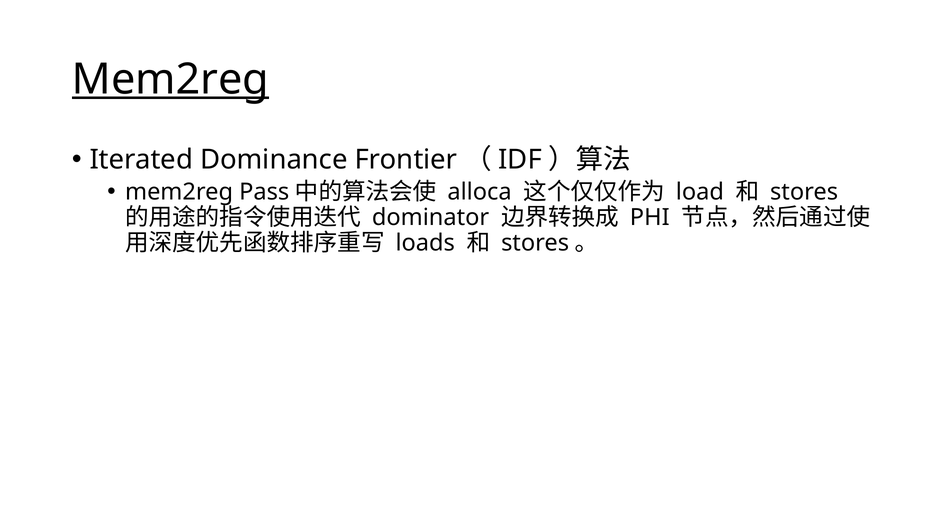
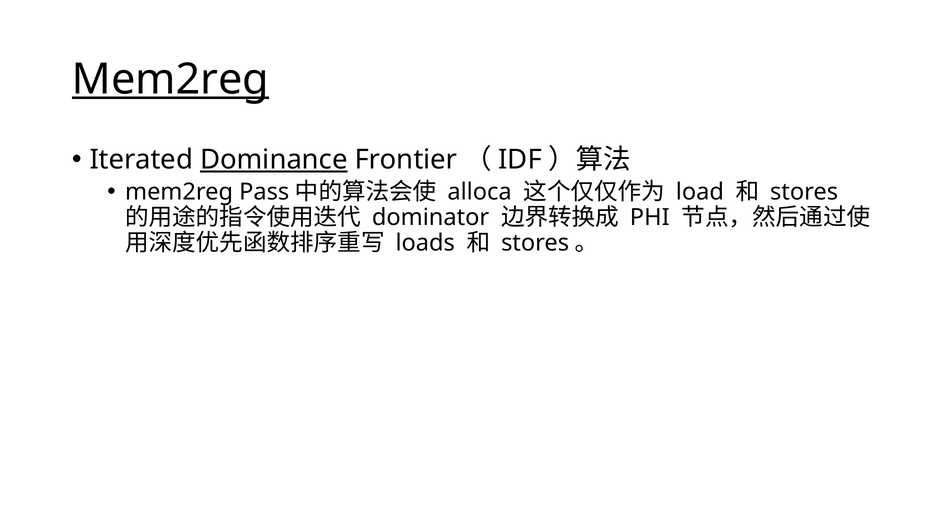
Dominance underline: none -> present
